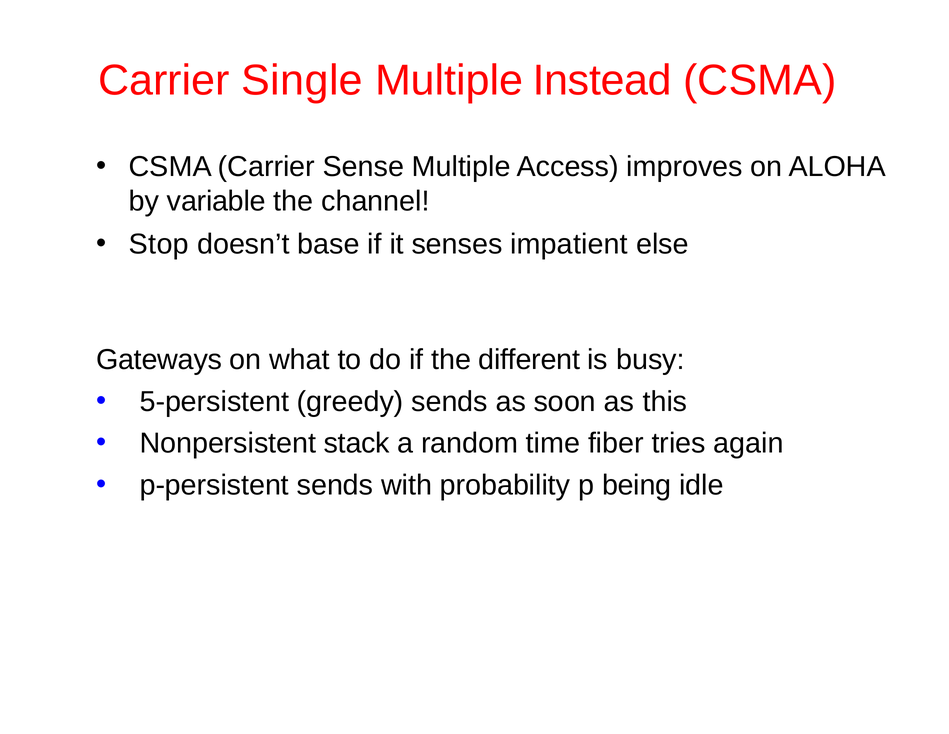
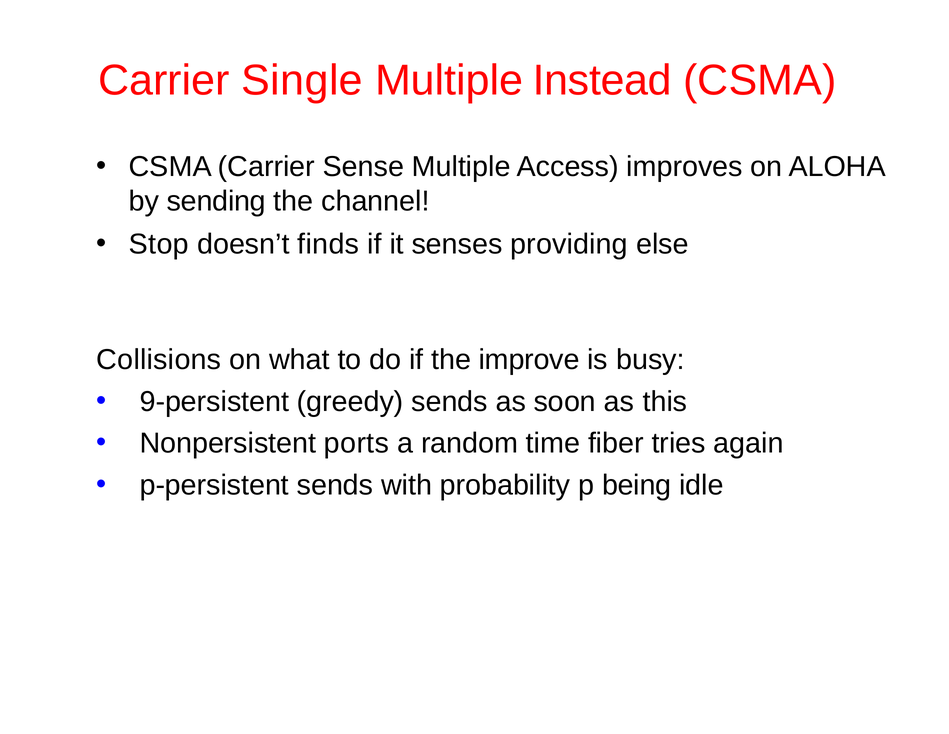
variable: variable -> sending
base: base -> finds
impatient: impatient -> providing
Gateways: Gateways -> Collisions
different: different -> improve
5-persistent: 5-persistent -> 9-persistent
stack: stack -> ports
